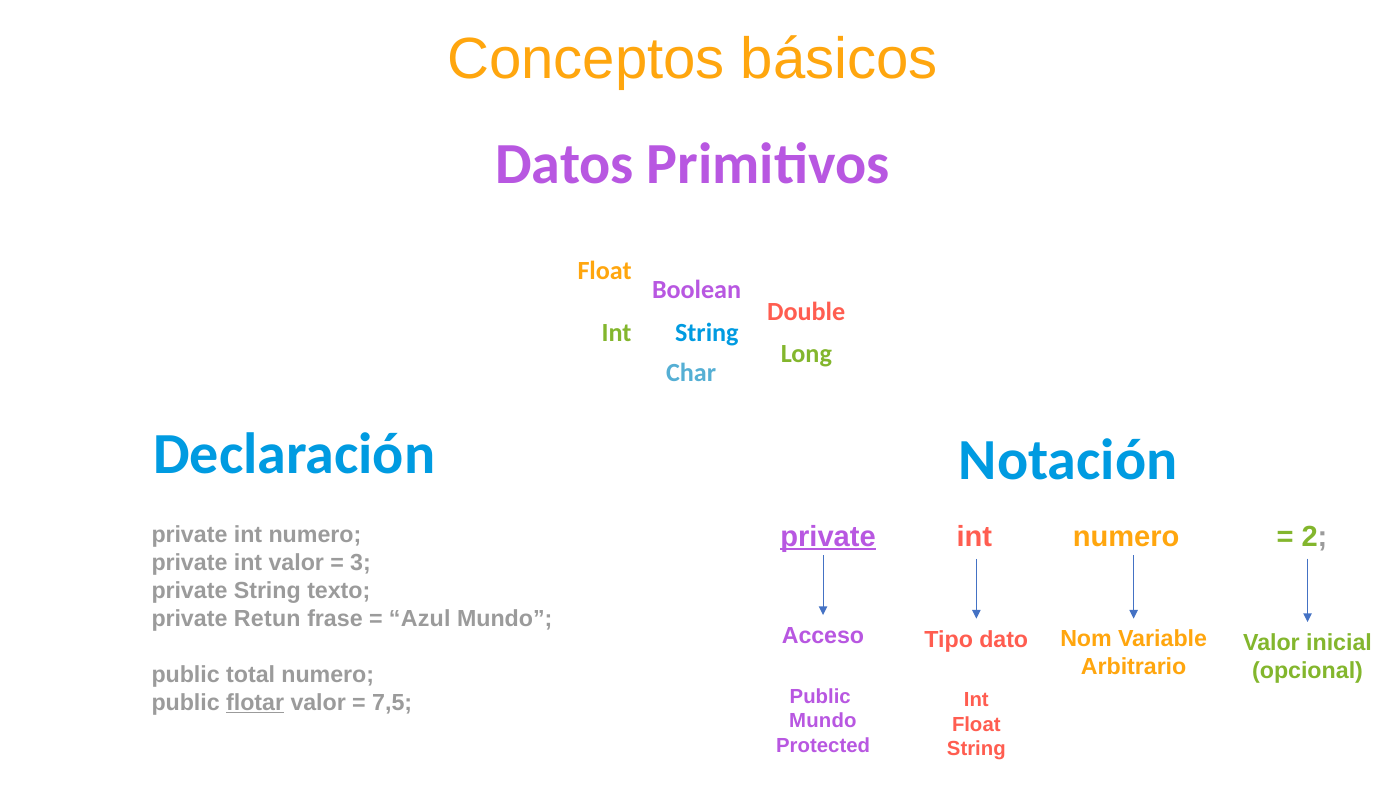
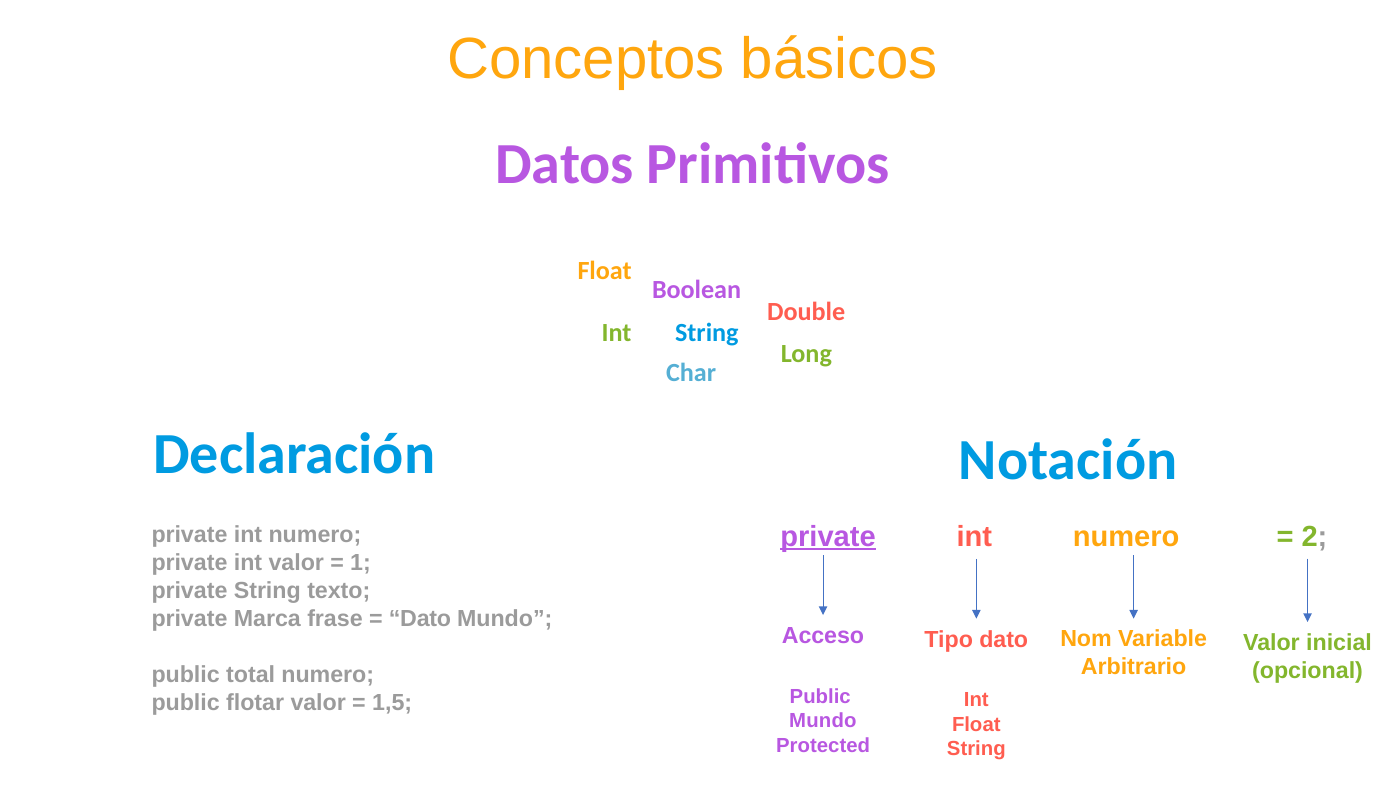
3: 3 -> 1
Retun: Retun -> Marca
Azul at (420, 619): Azul -> Dato
flotar underline: present -> none
7,5: 7,5 -> 1,5
